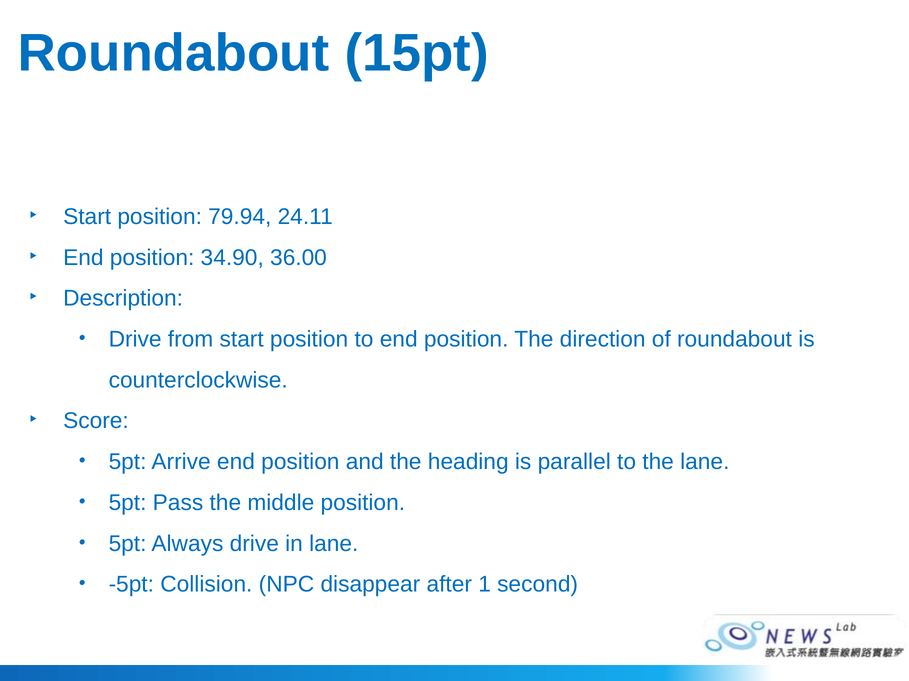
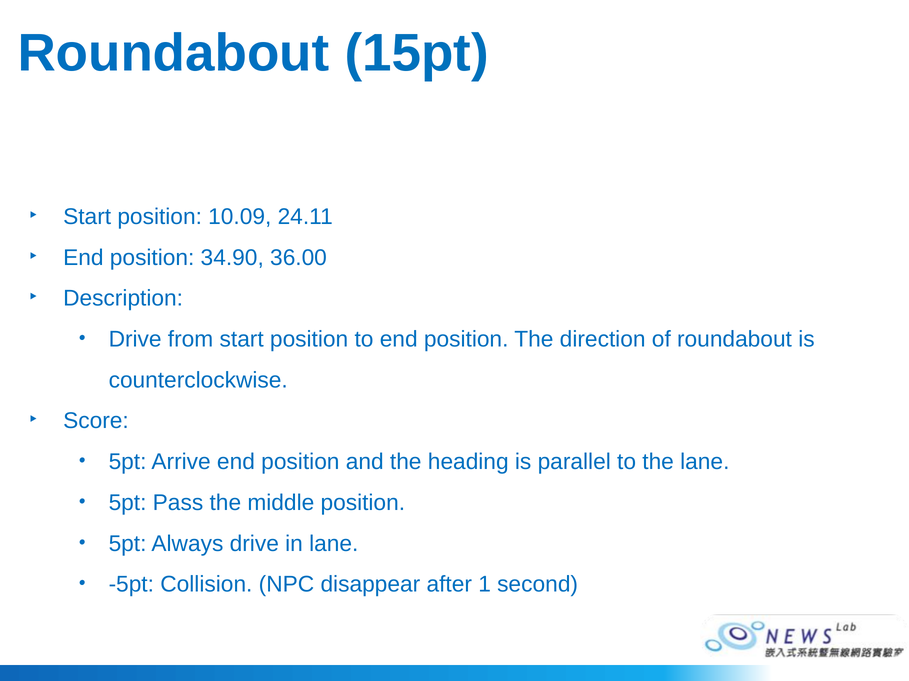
79.94: 79.94 -> 10.09
